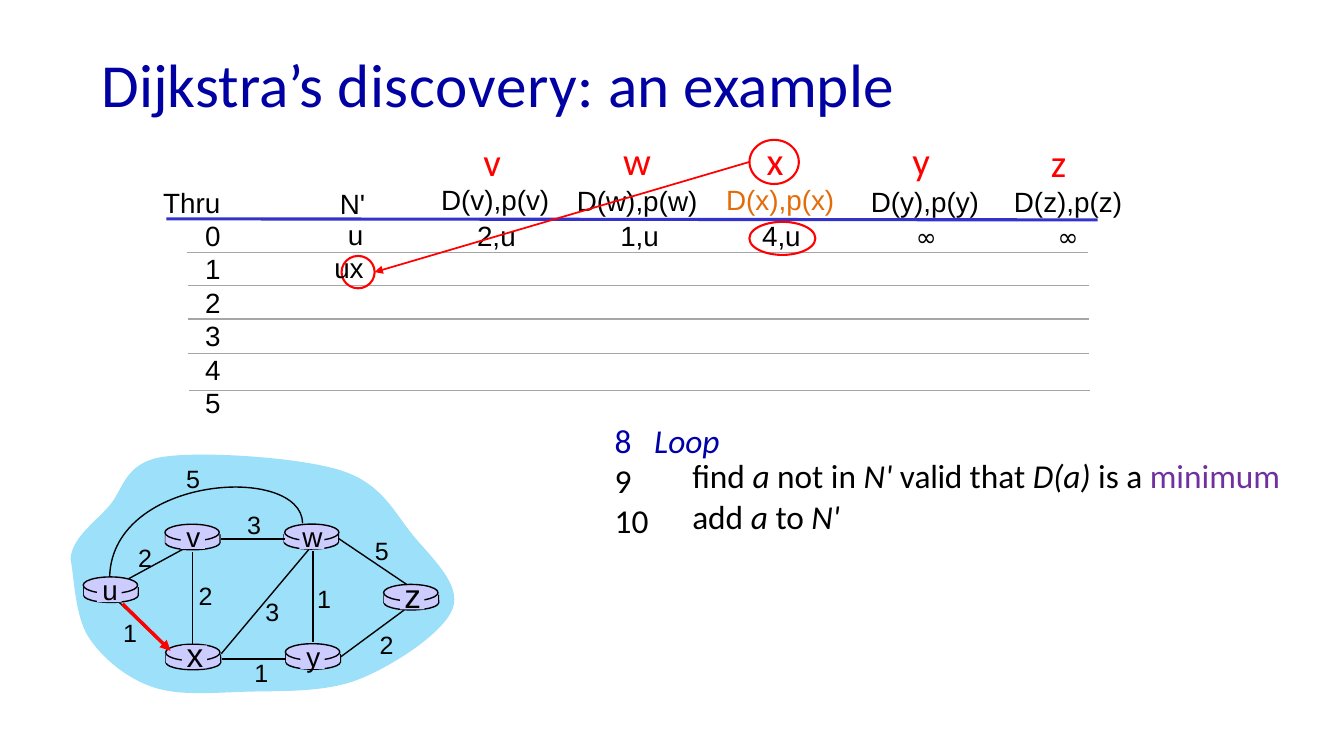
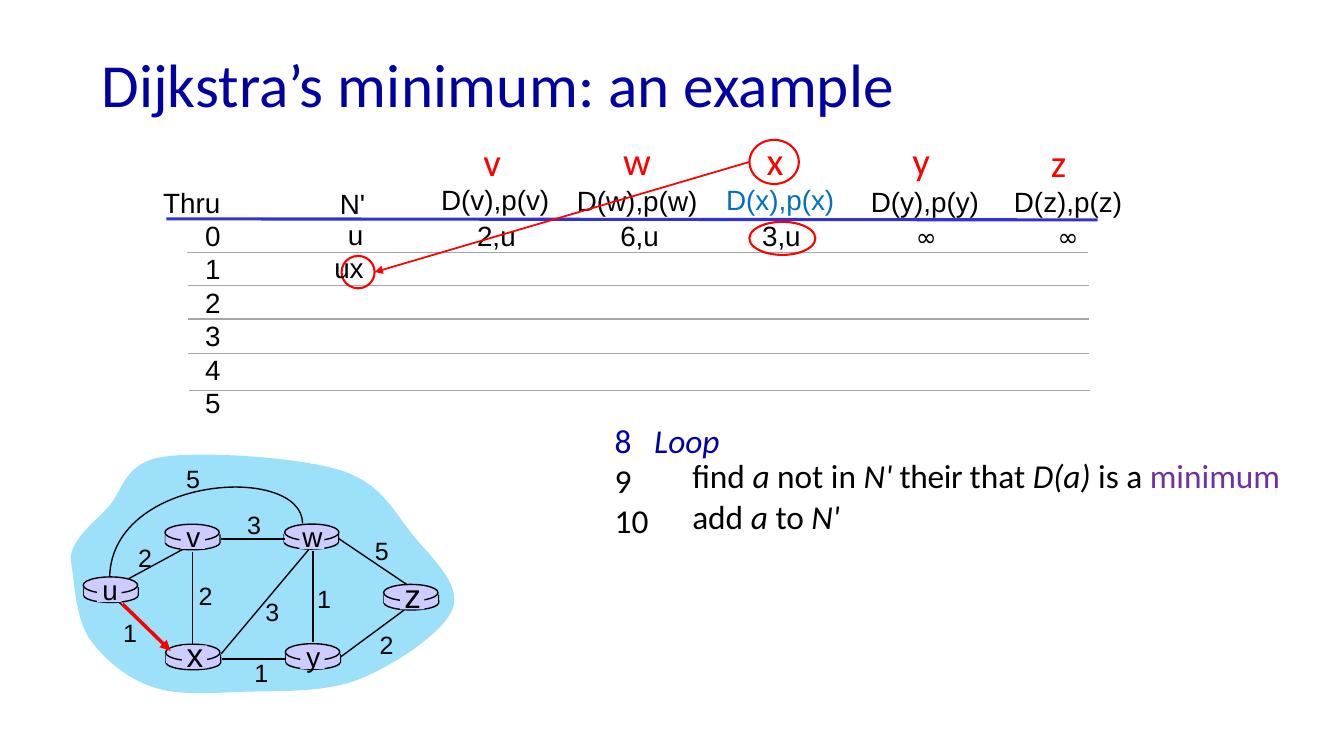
Dijkstra’s discovery: discovery -> minimum
D(x),p(x colour: orange -> blue
1,u: 1,u -> 6,u
4,u: 4,u -> 3,u
valid: valid -> their
